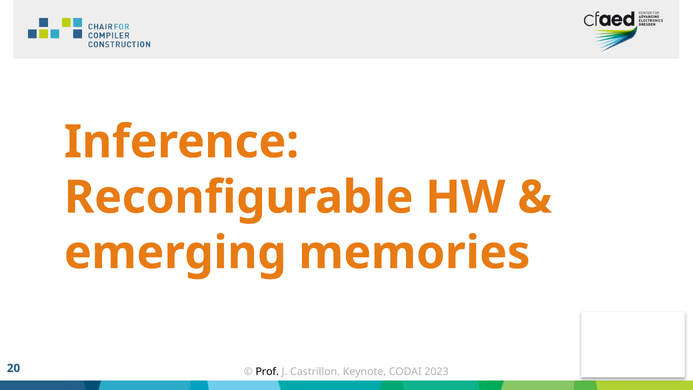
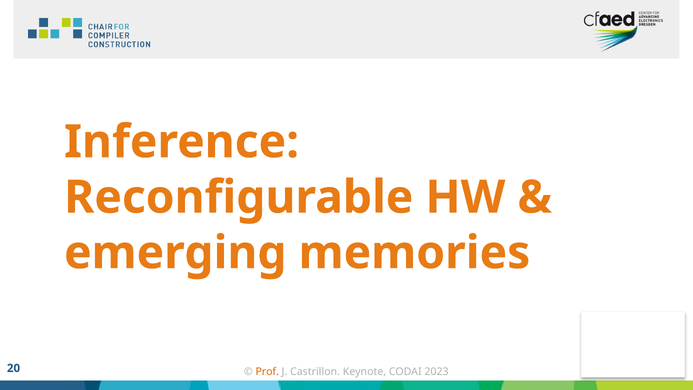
Prof colour: black -> orange
